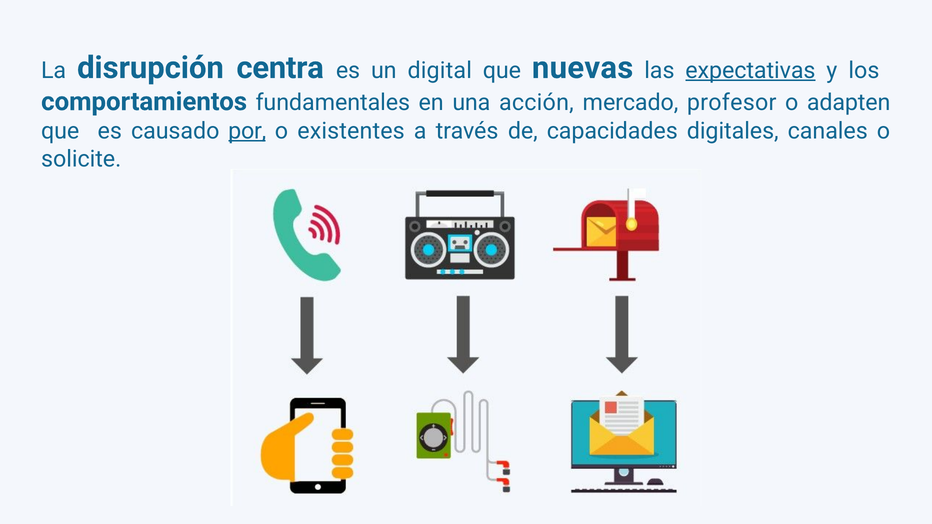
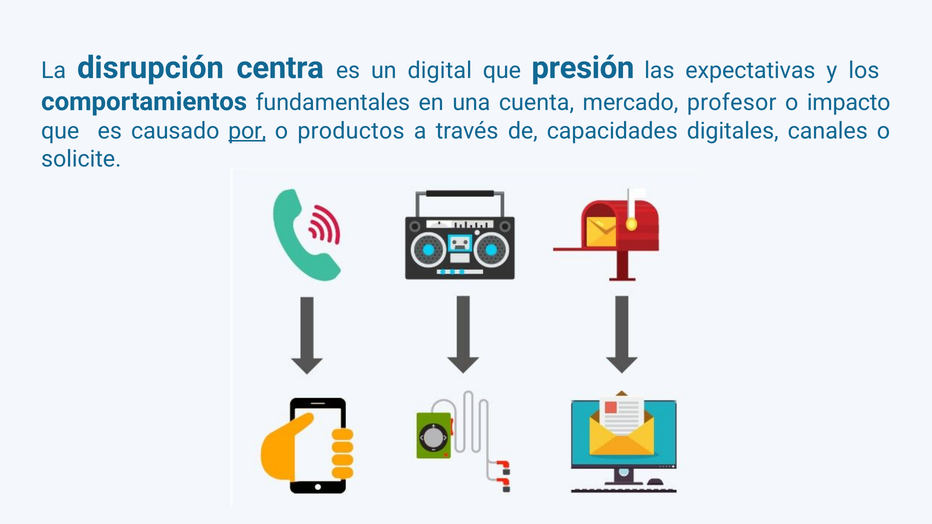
nuevas: nuevas -> presión
expectativas underline: present -> none
acción: acción -> cuenta
adapten: adapten -> impacto
existentes: existentes -> productos
